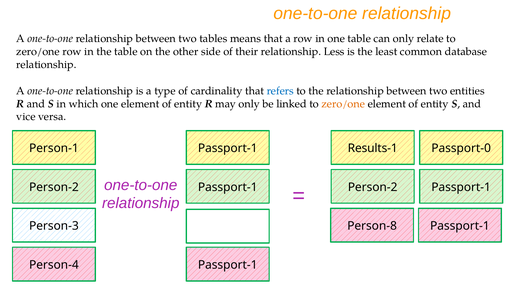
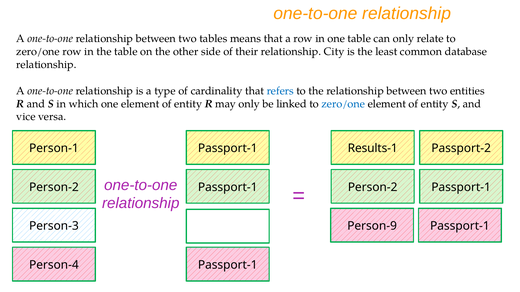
Less: Less -> City
zero/one at (343, 104) colour: orange -> blue
Passport-0: Passport-0 -> Passport-2
Person-8: Person-8 -> Person-9
